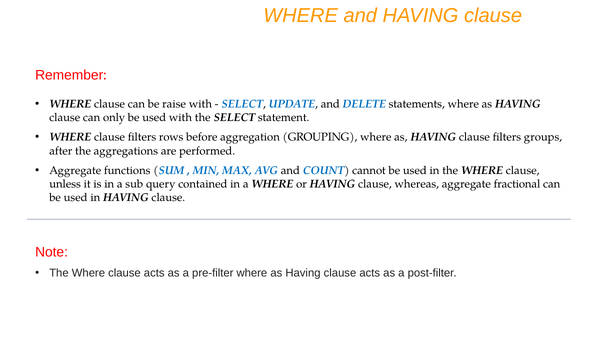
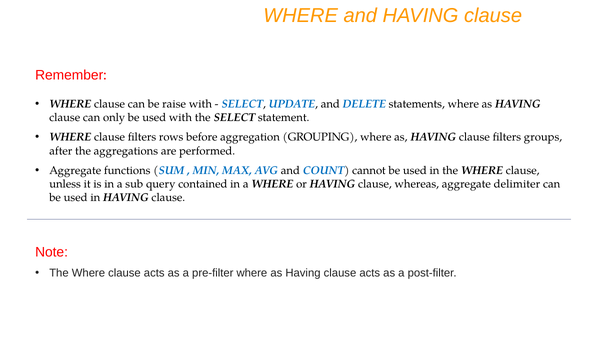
fractional: fractional -> delimiter
